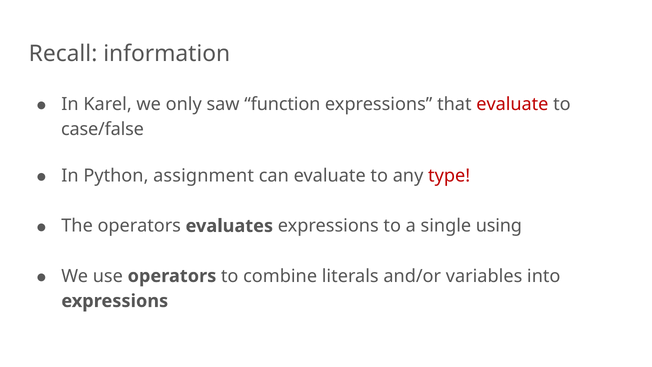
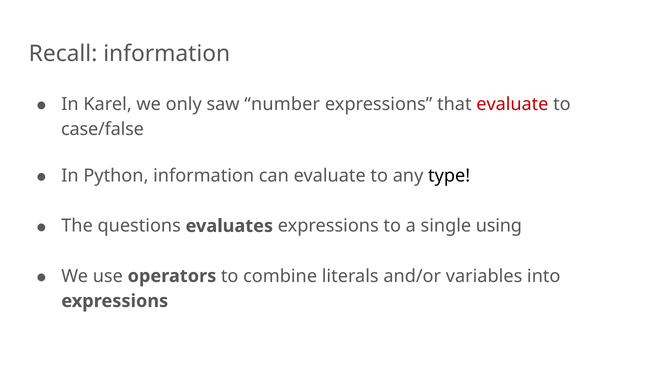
function: function -> number
Python assignment: assignment -> information
type colour: red -> black
The operators: operators -> questions
